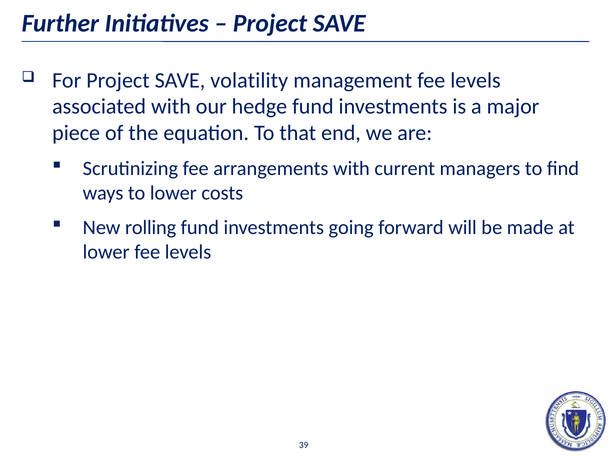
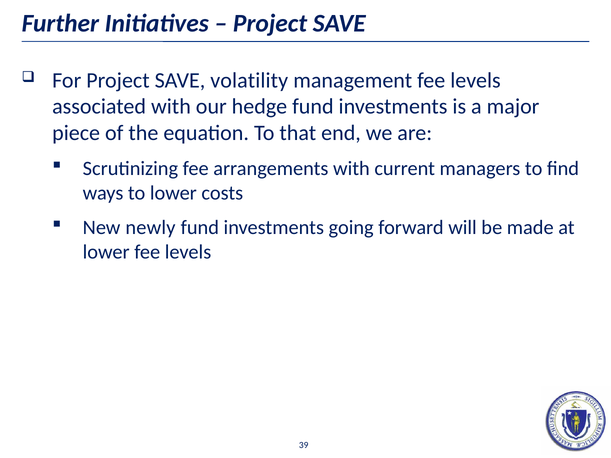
rolling: rolling -> newly
